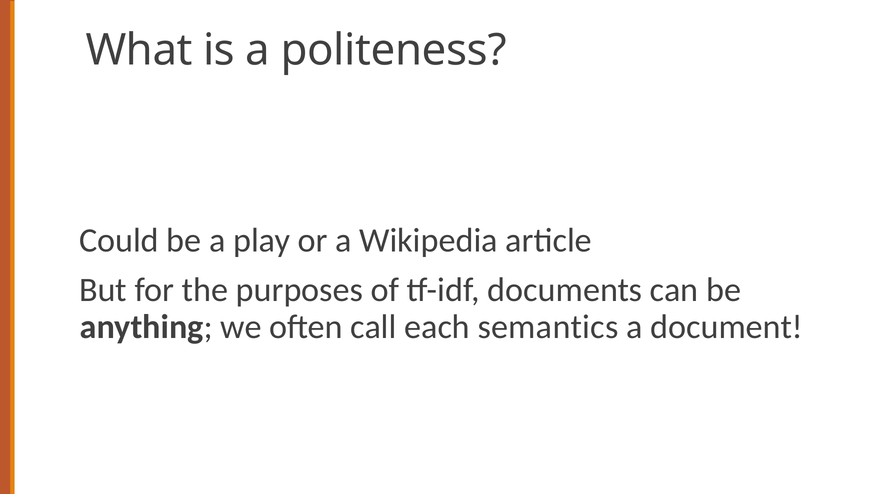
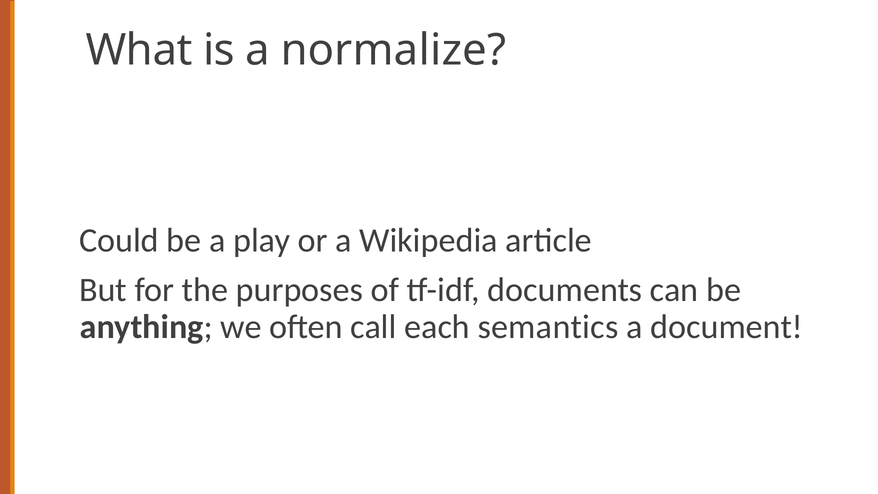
politeness: politeness -> normalize
